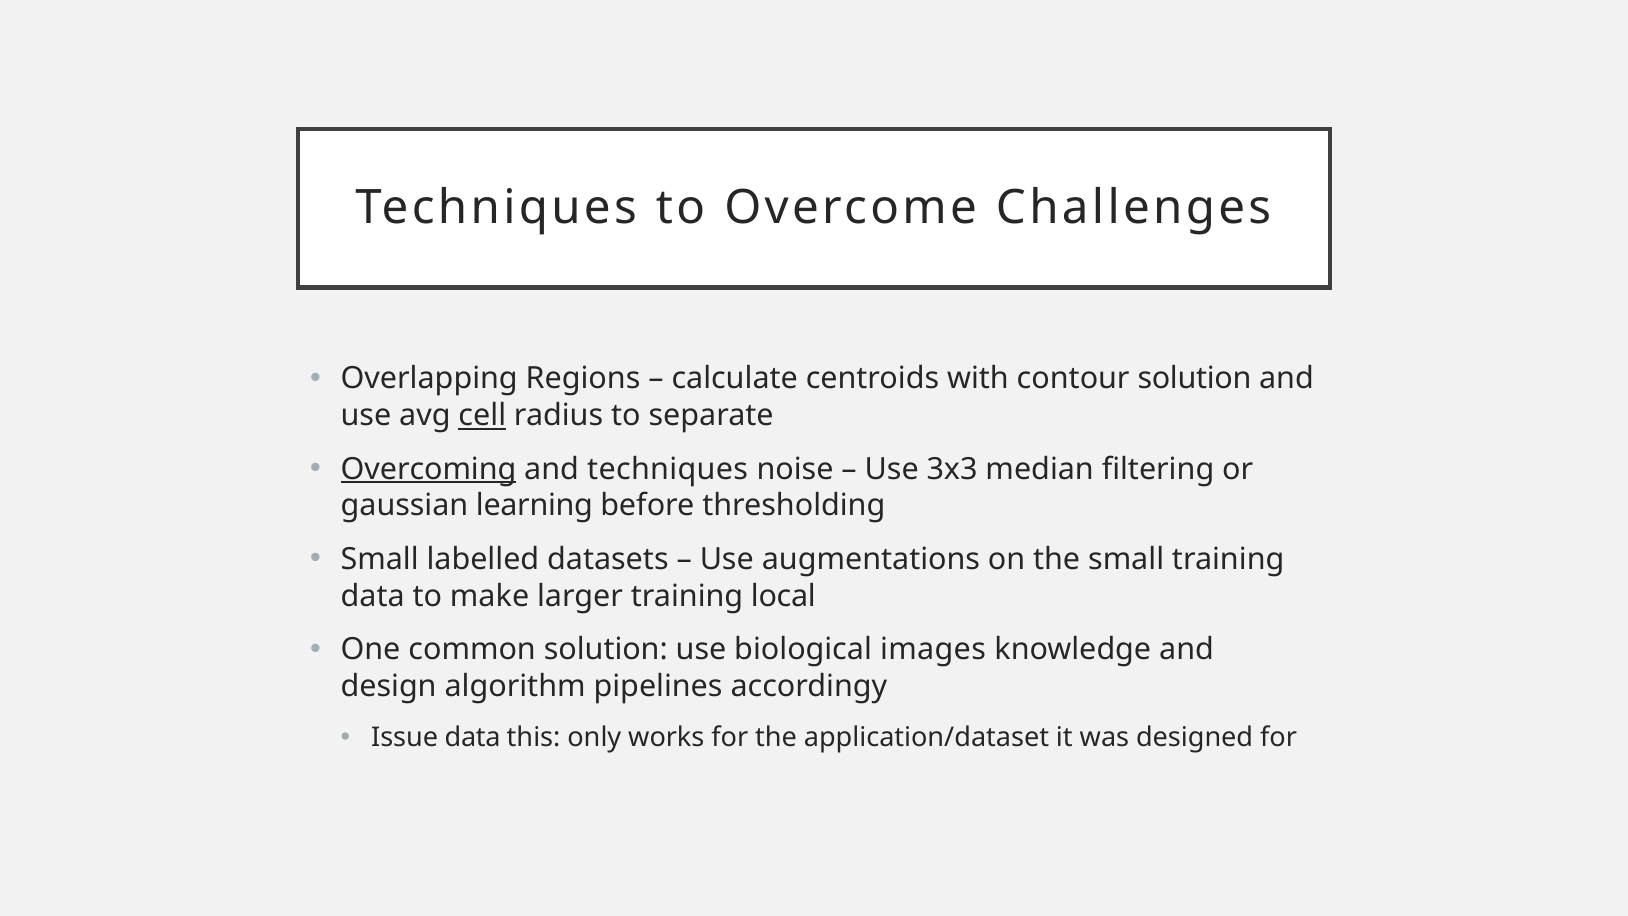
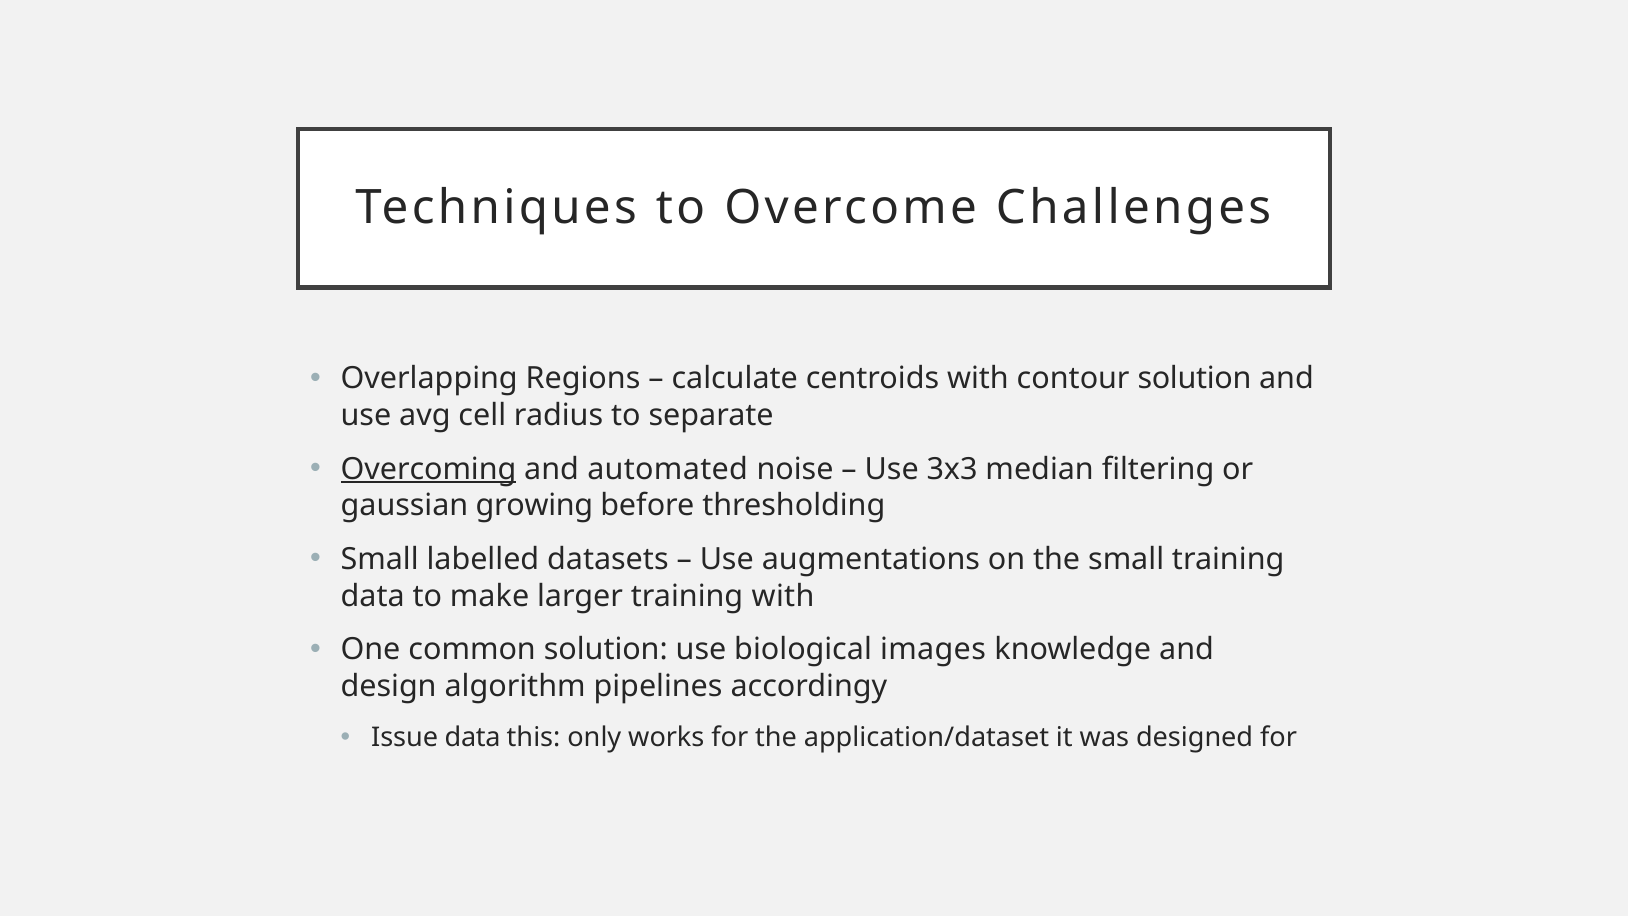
cell underline: present -> none
and techniques: techniques -> automated
learning: learning -> growing
training local: local -> with
